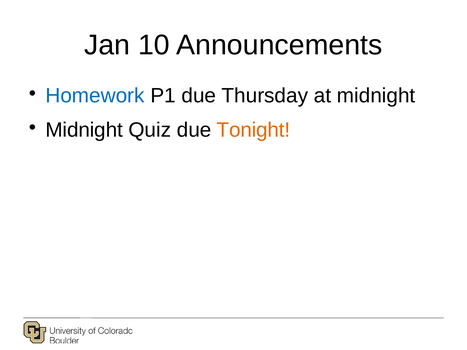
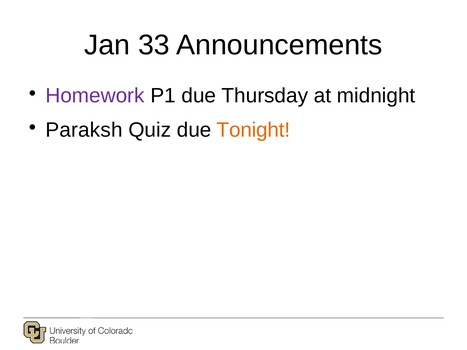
10: 10 -> 33
Homework colour: blue -> purple
Midnight at (84, 130): Midnight -> Paraksh
